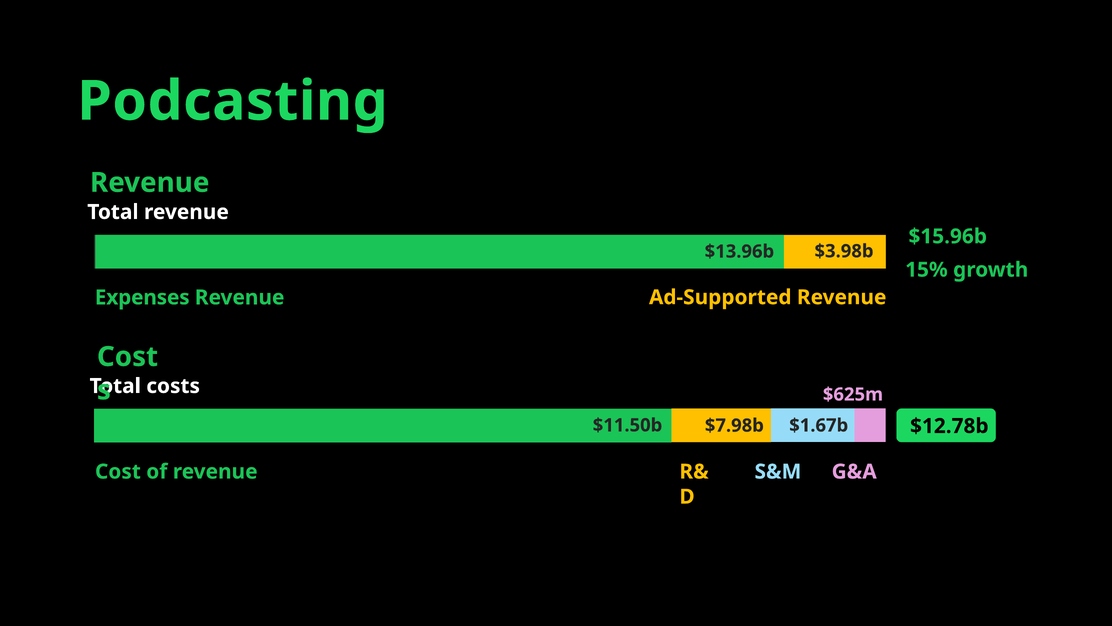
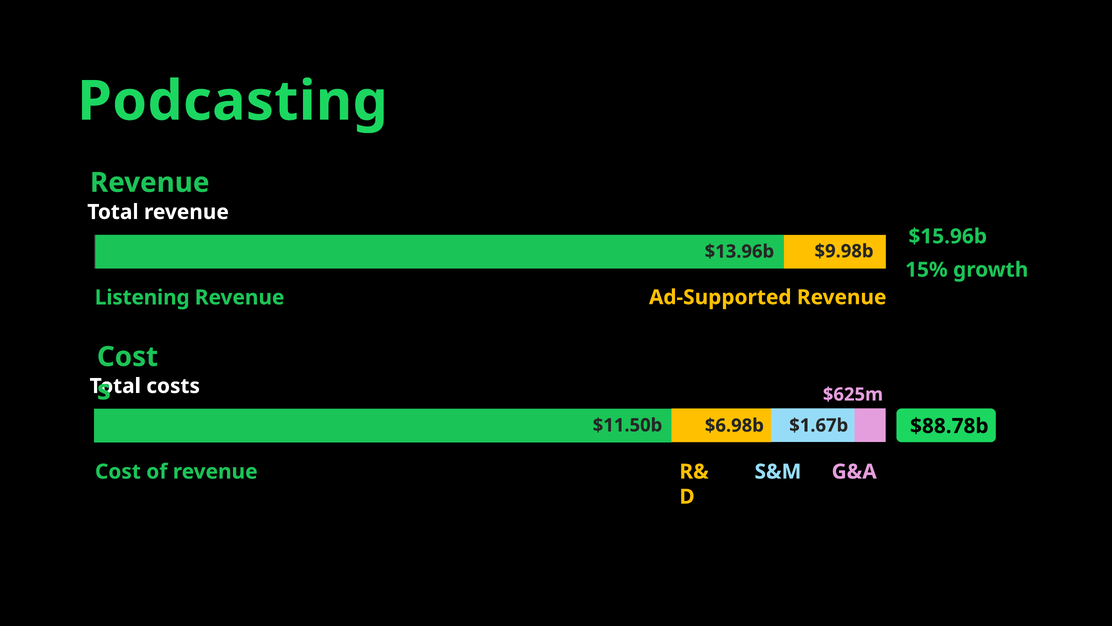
$3.98b: $3.98b -> $9.98b
Expenses: Expenses -> Listening
$7.98b: $7.98b -> $6.98b
$12.78b: $12.78b -> $88.78b
